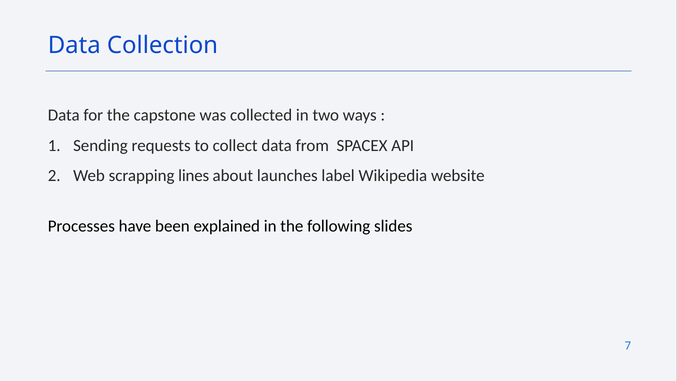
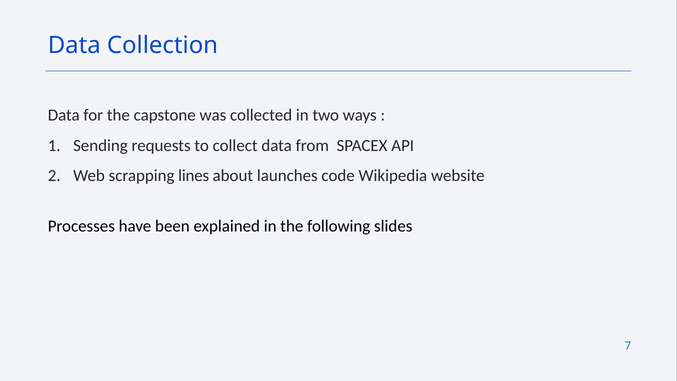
label: label -> code
